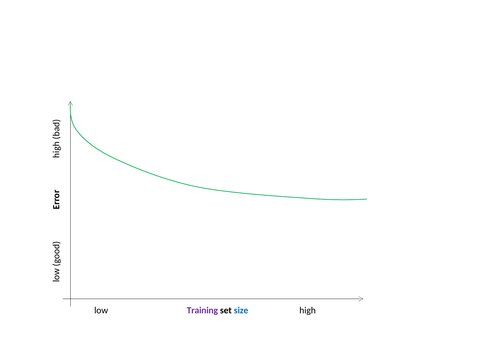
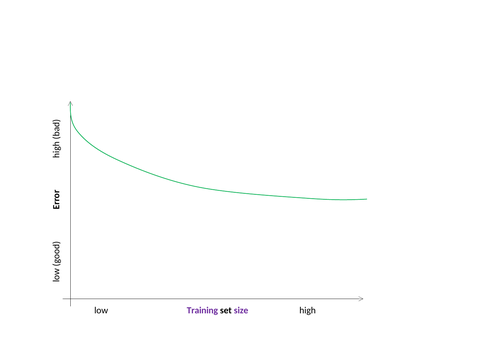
size colour: blue -> purple
